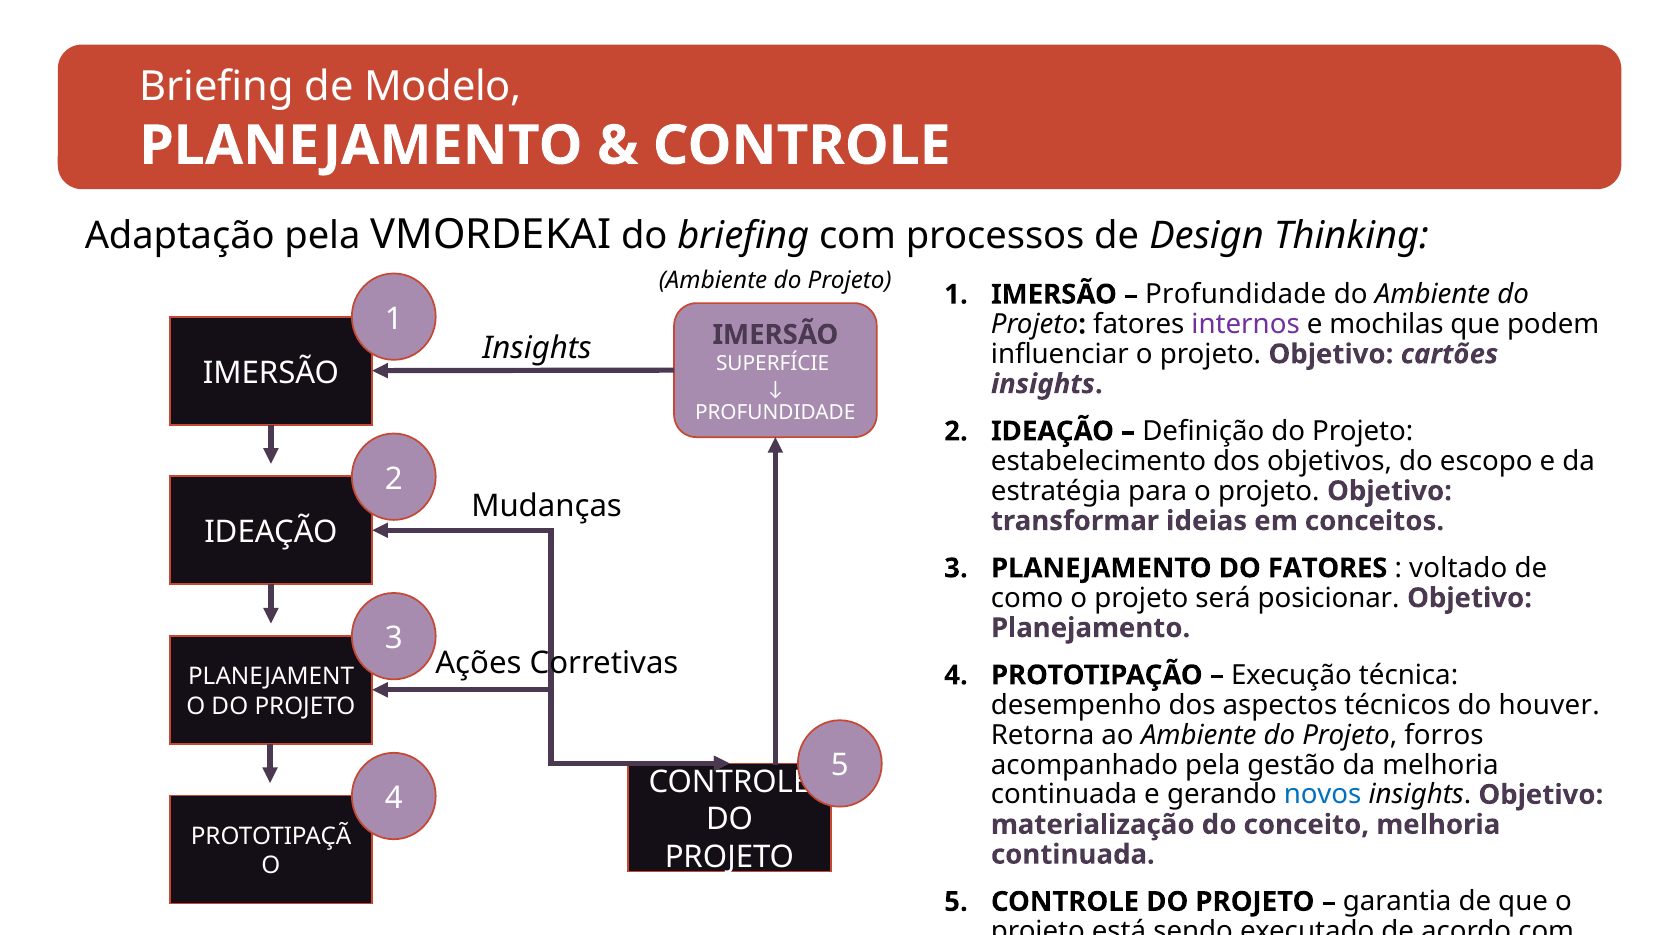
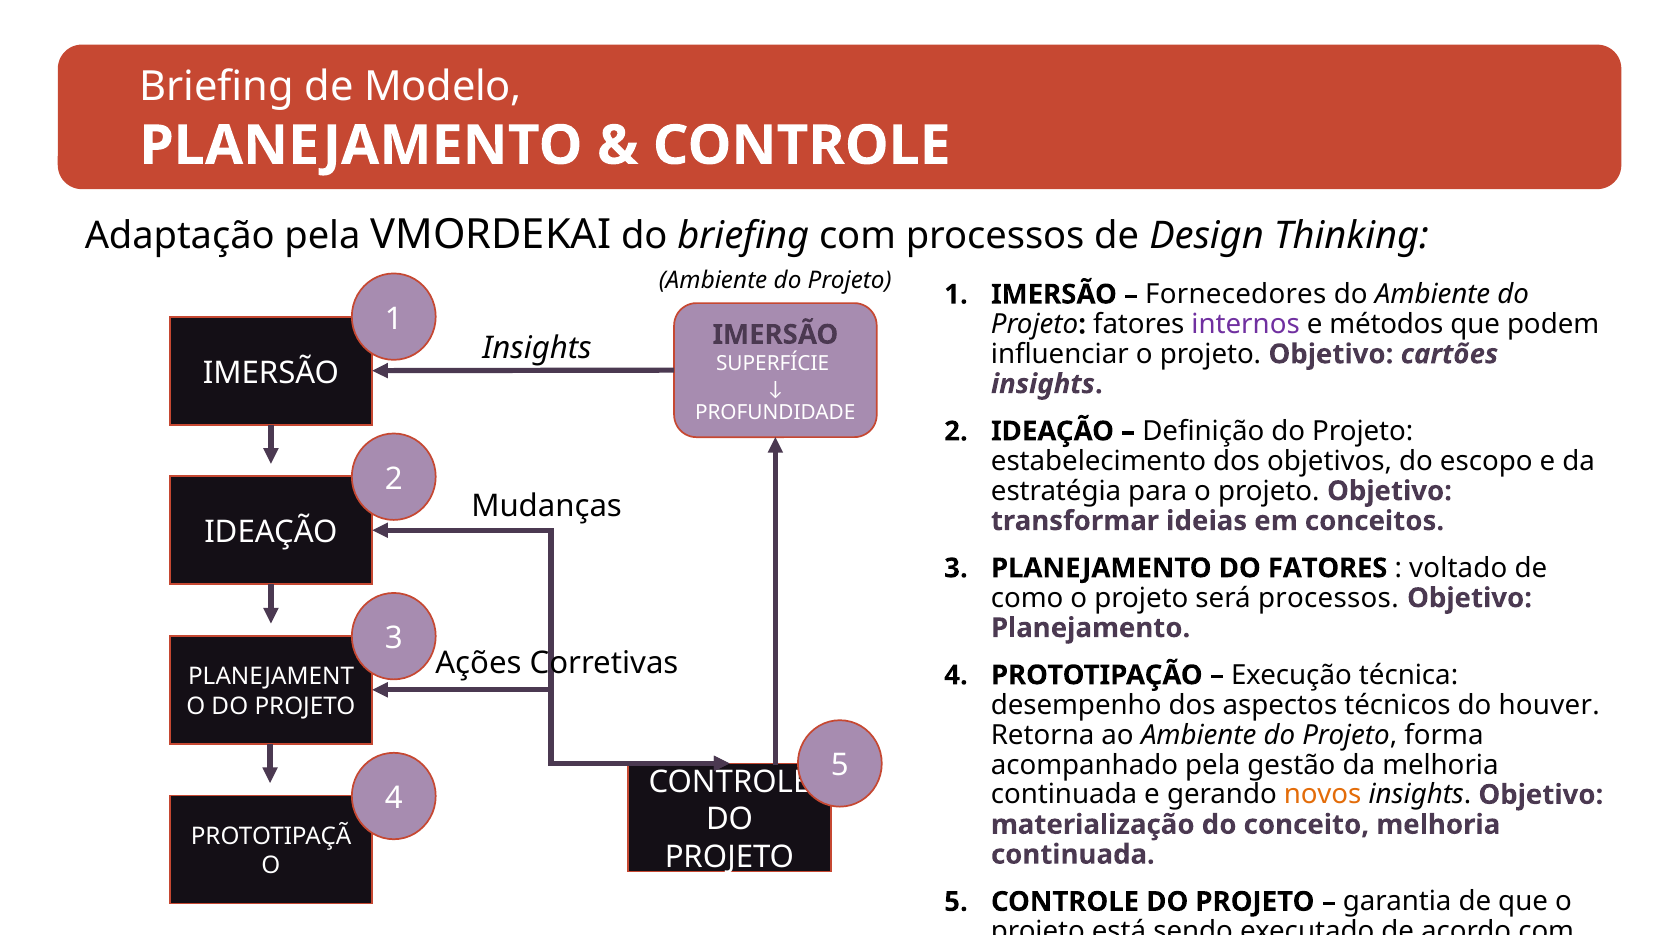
Profundidade at (1236, 295): Profundidade -> Fornecedores
mochilas: mochilas -> métodos
será posicionar: posicionar -> processos
forros: forros -> forma
novos colour: blue -> orange
